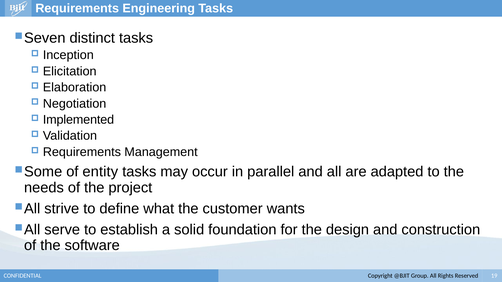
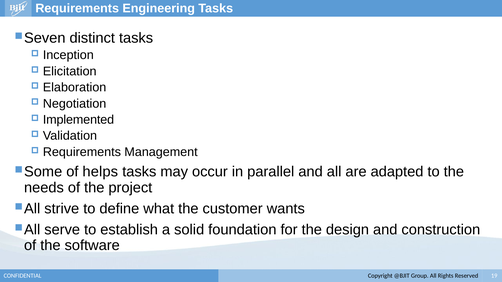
entity: entity -> helps
